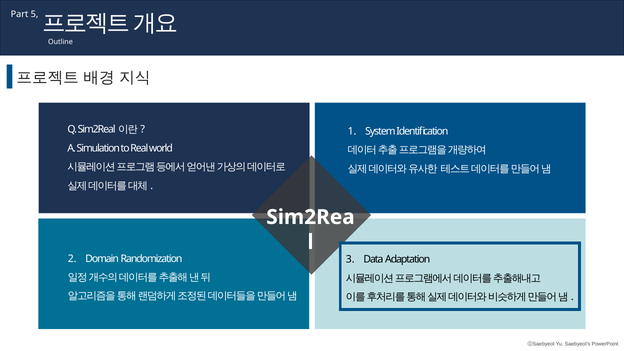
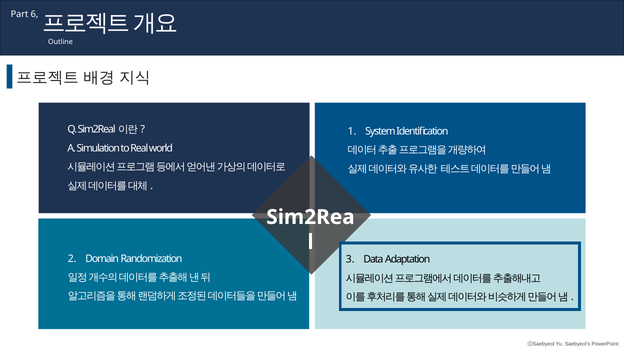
5: 5 -> 6
